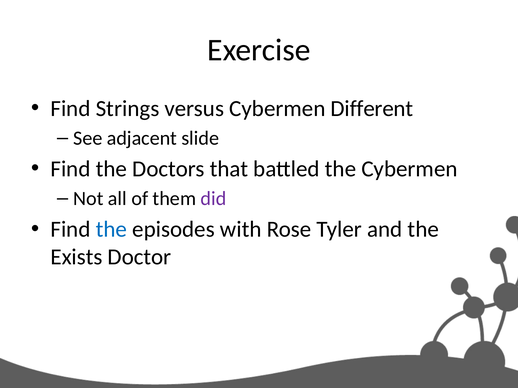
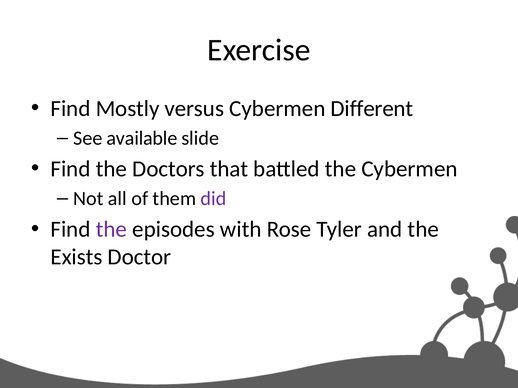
Strings: Strings -> Mostly
adjacent: adjacent -> available
the at (111, 230) colour: blue -> purple
